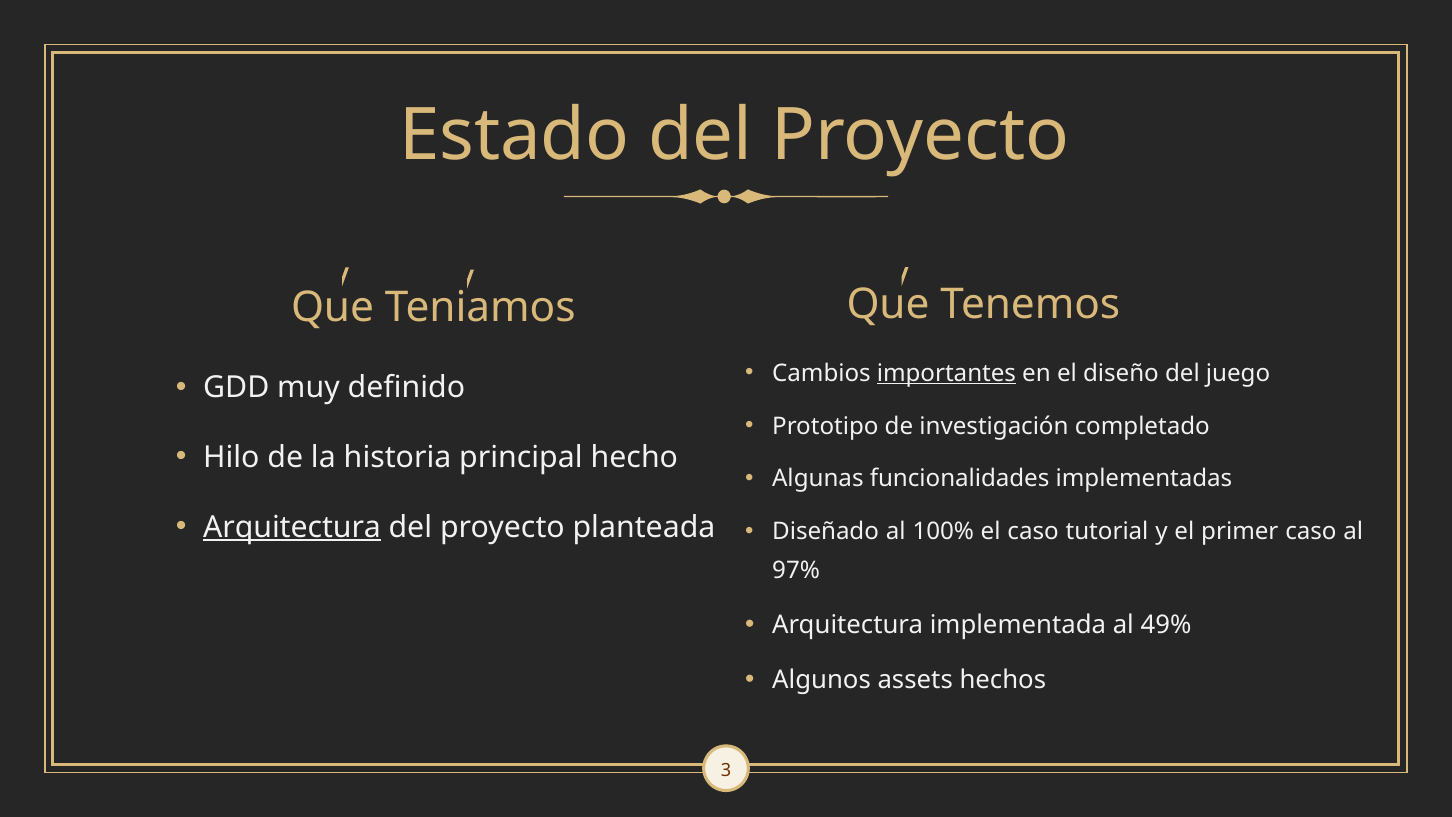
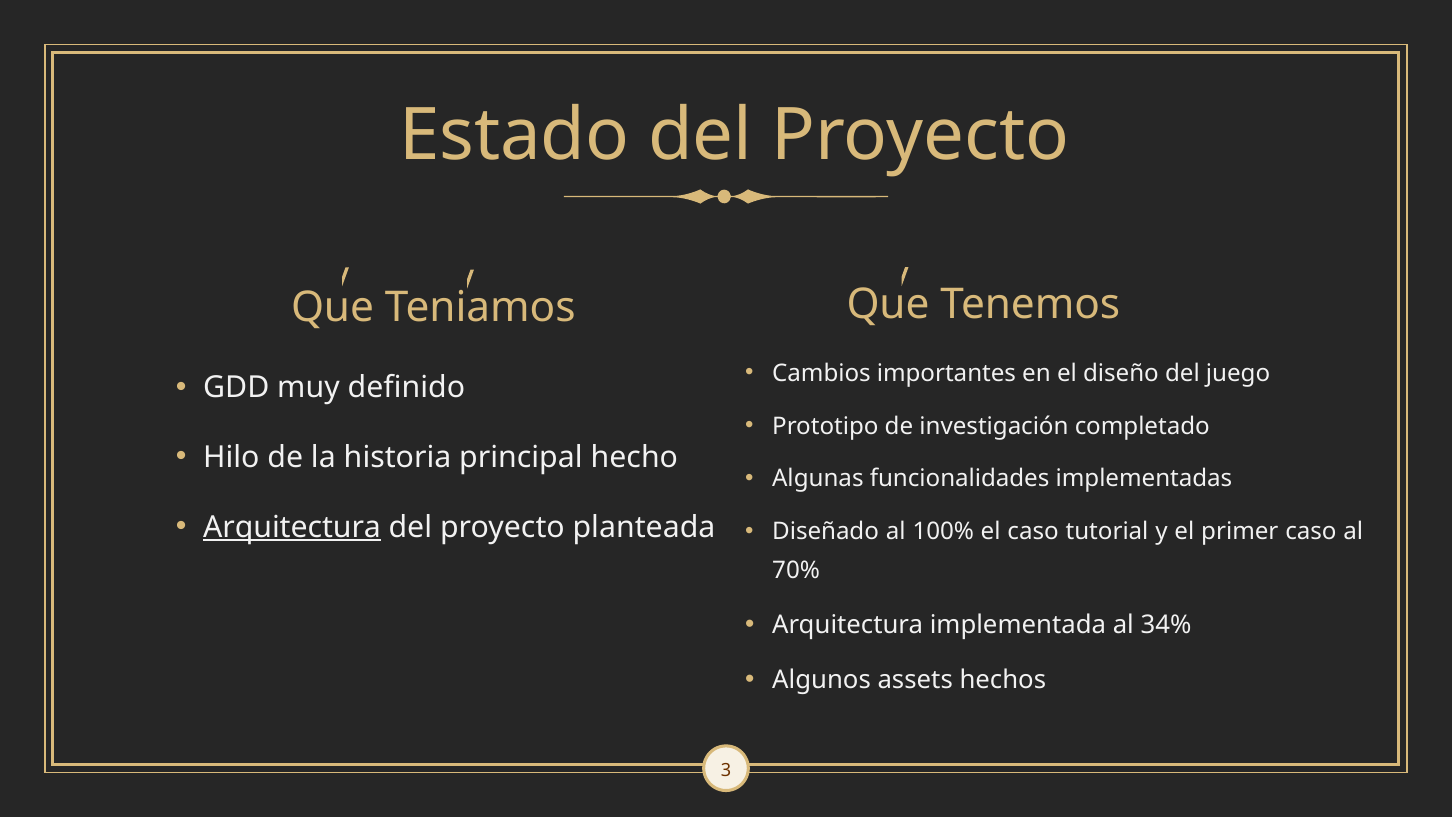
importantes underline: present -> none
97%: 97% -> 70%
49%: 49% -> 34%
